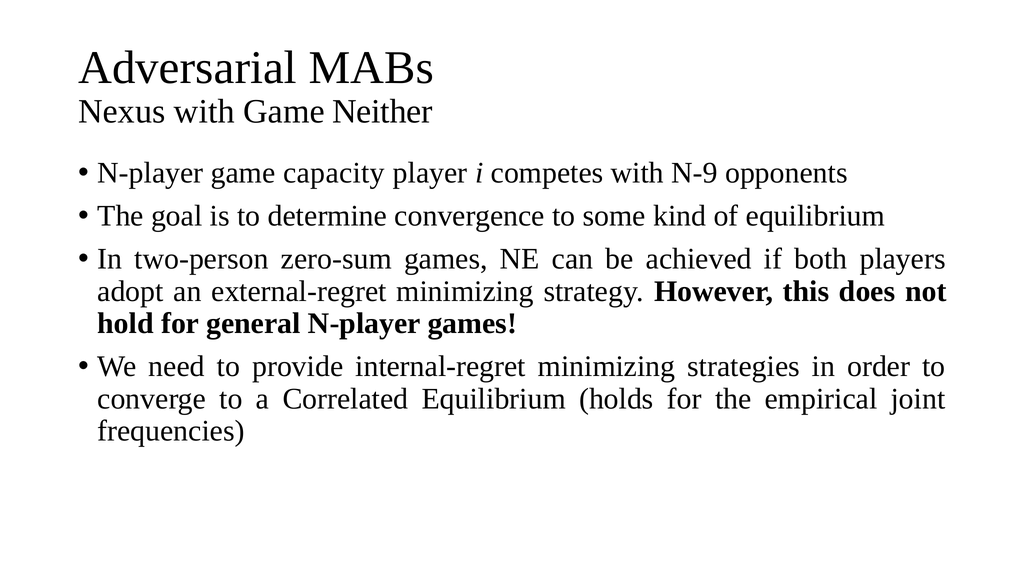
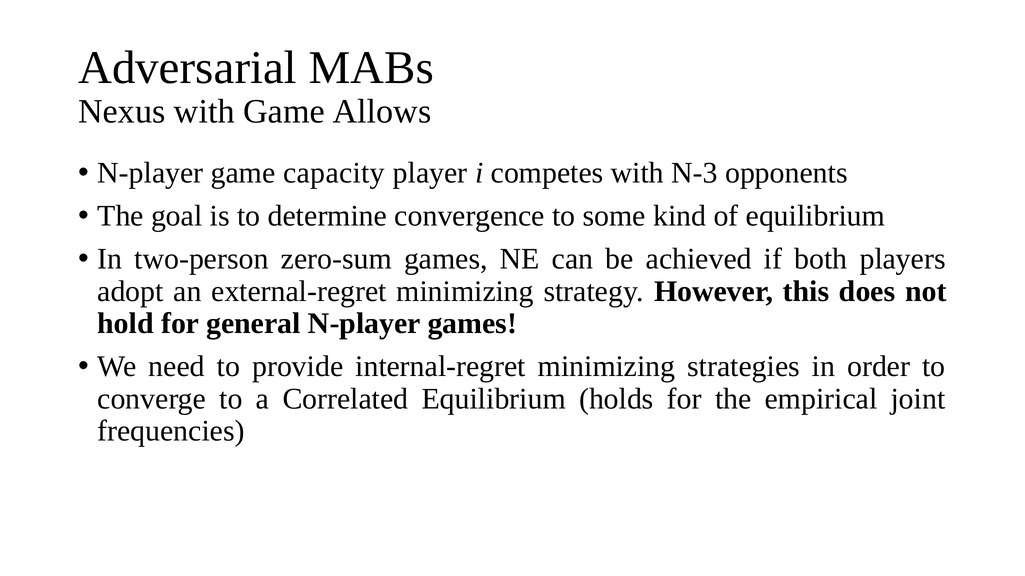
Neither: Neither -> Allows
N-9: N-9 -> N-3
